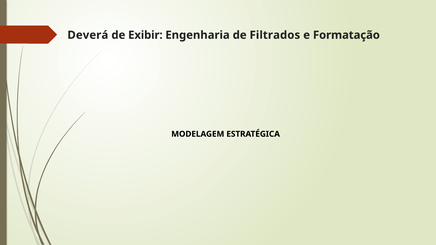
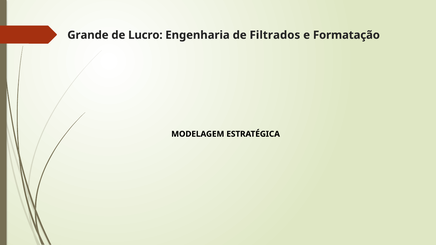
Deverá: Deverá -> Grande
Exibir: Exibir -> Lucro
